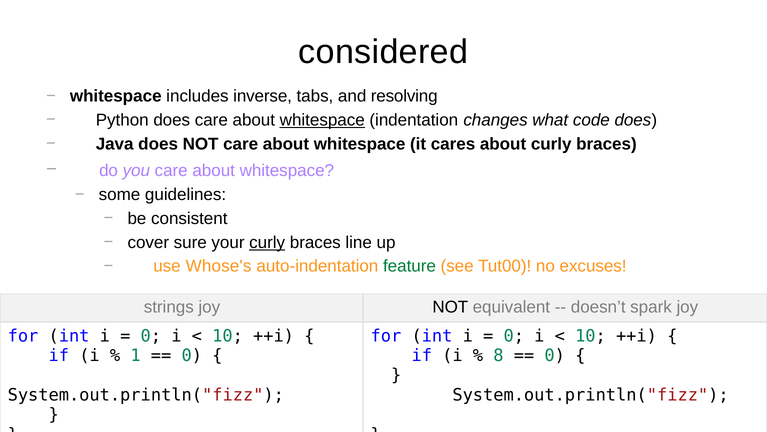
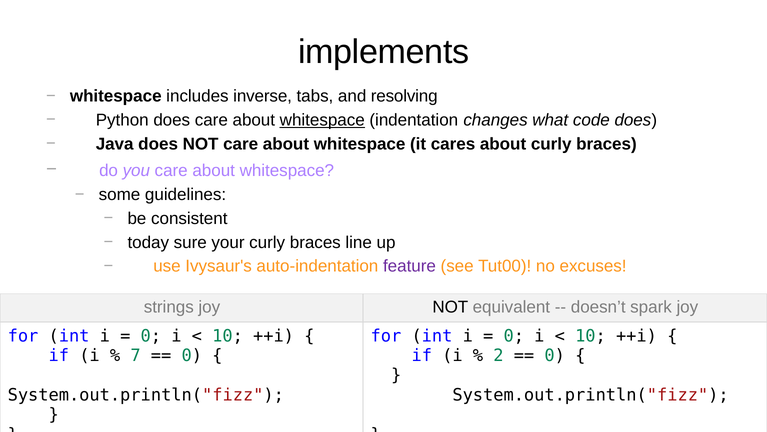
considered: considered -> implements
cover: cover -> today
curly at (267, 242) underline: present -> none
Whose's: Whose's -> Ivysaur's
feature colour: green -> purple
1: 1 -> 7
8: 8 -> 2
